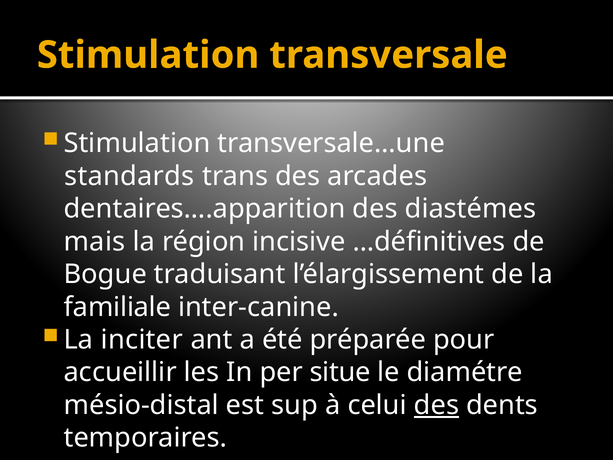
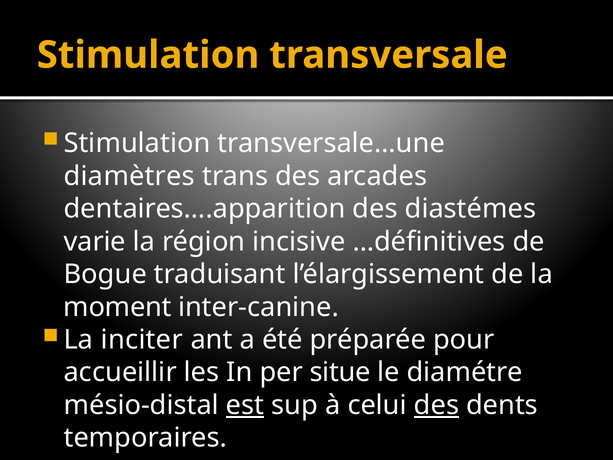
standards: standards -> diamètres
mais: mais -> varie
familiale: familiale -> moment
est underline: none -> present
